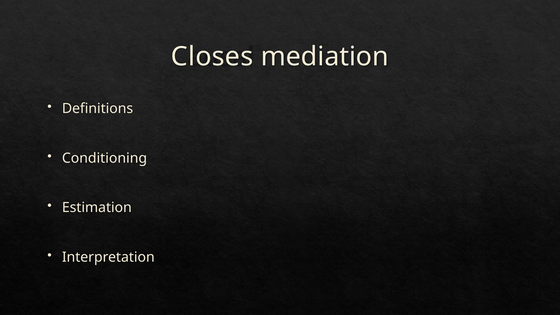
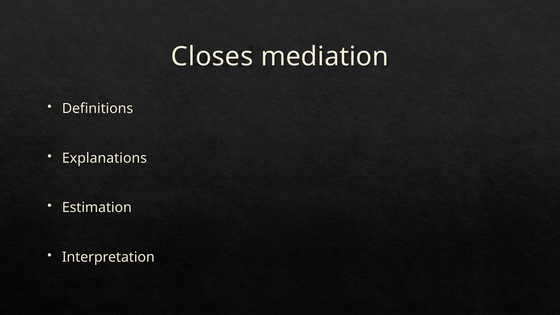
Conditioning: Conditioning -> Explanations
